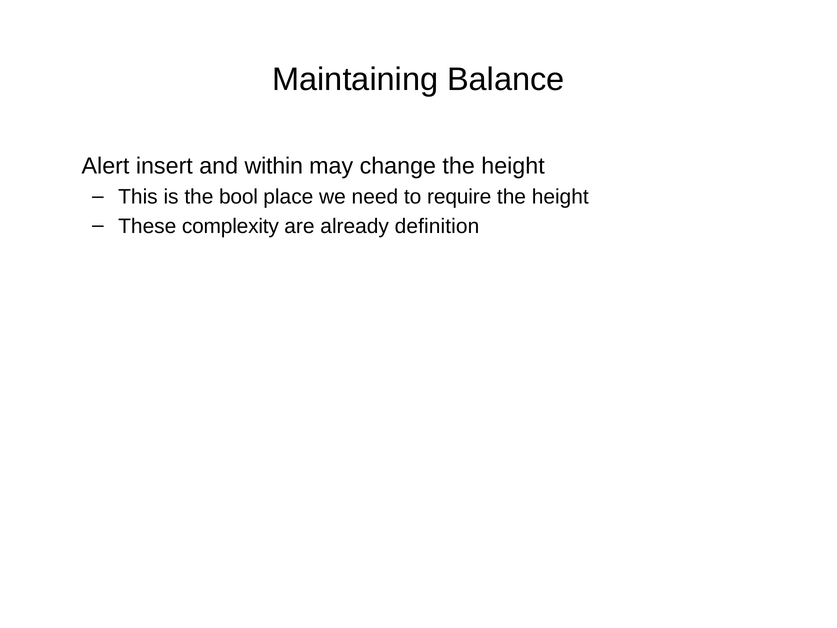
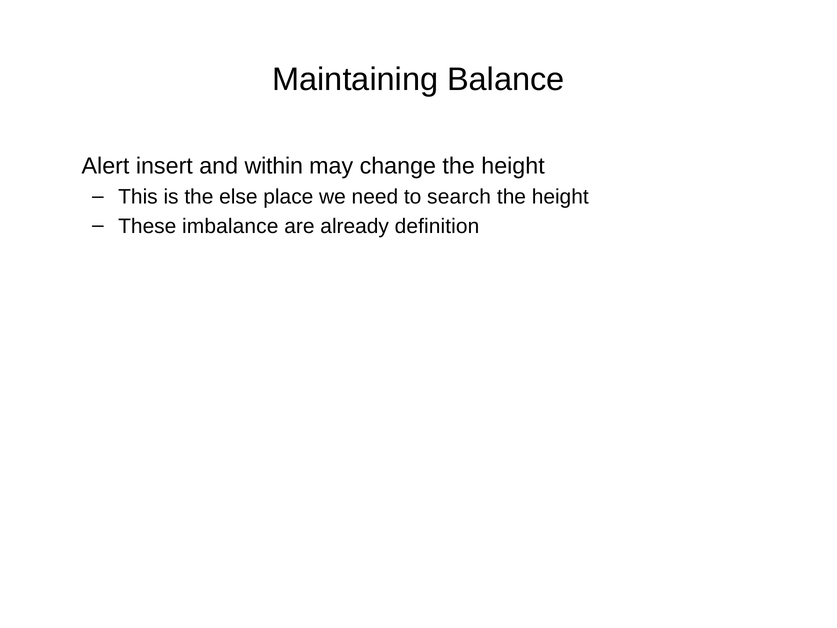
bool: bool -> else
require: require -> search
complexity: complexity -> imbalance
